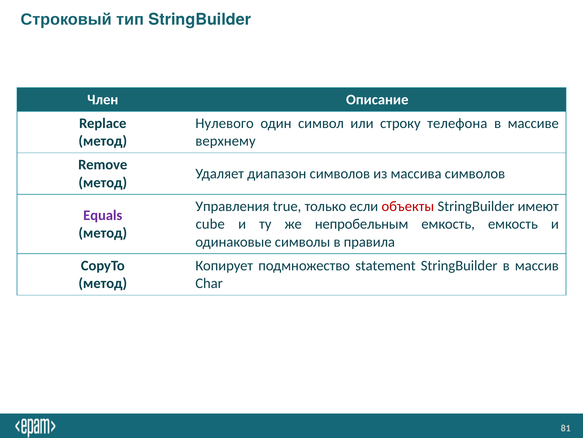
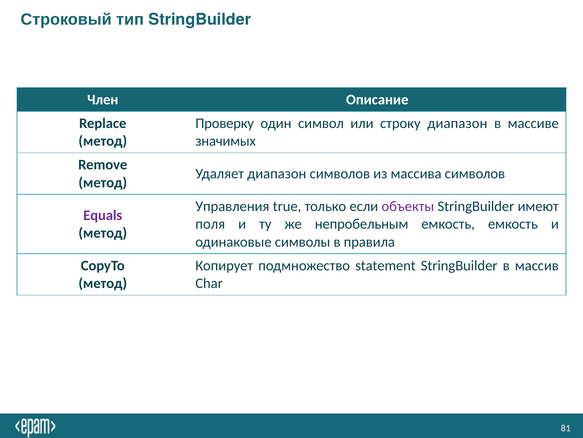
Нулевого: Нулевого -> Проверку
строку телефона: телефона -> диапазон
верхнему: верхнему -> значимых
объекты colour: red -> purple
cube: cube -> поля
